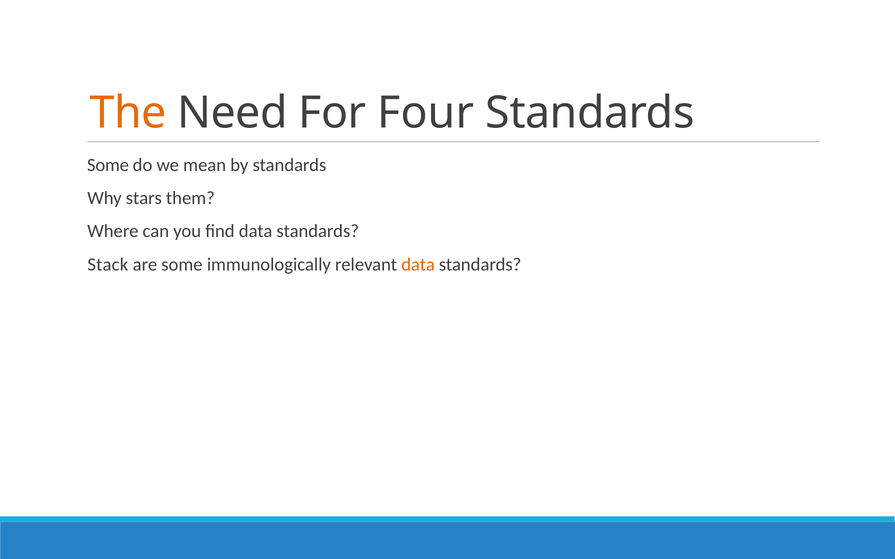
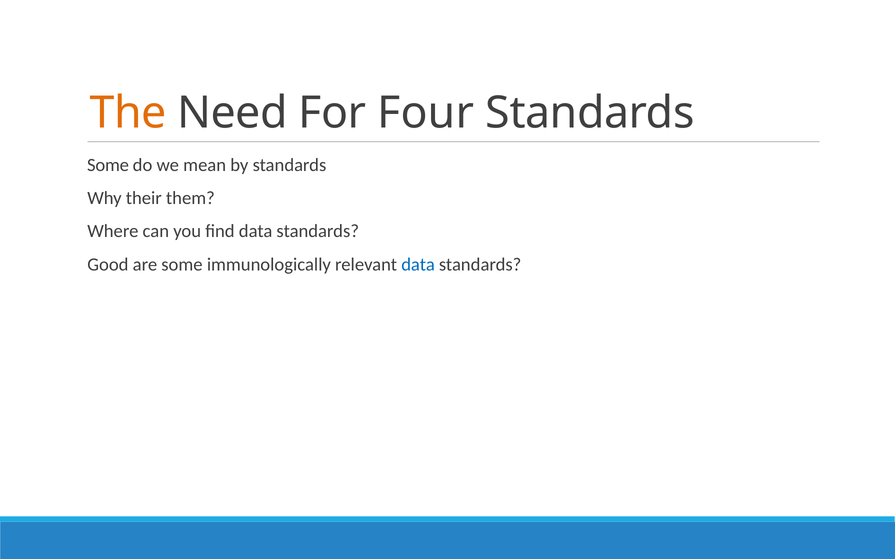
stars: stars -> their
Stack: Stack -> Good
data at (418, 265) colour: orange -> blue
